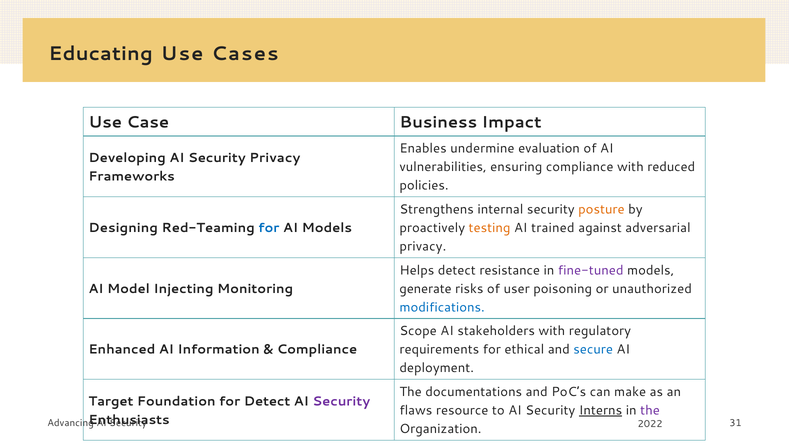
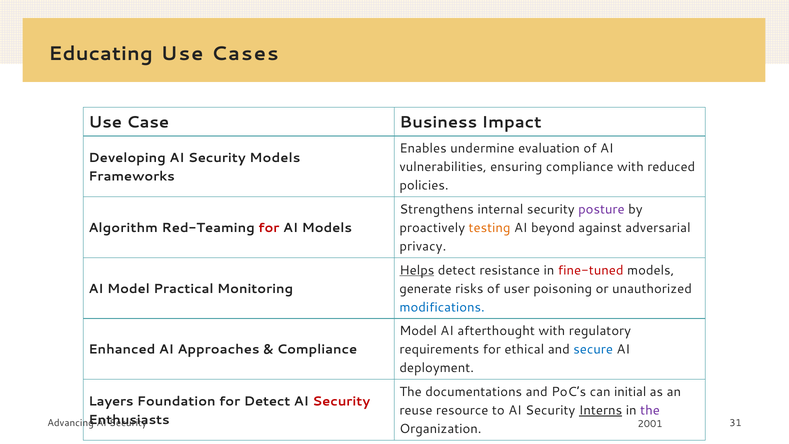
Security Privacy: Privacy -> Models
posture colour: orange -> purple
Designing: Designing -> Algorithm
for at (269, 228) colour: blue -> red
trained: trained -> beyond
Helps underline: none -> present
fine-tuned colour: purple -> red
Injecting: Injecting -> Practical
Scope at (418, 331): Scope -> Model
stakeholders: stakeholders -> afterthought
Information: Information -> Approaches
make: make -> initial
Target: Target -> Layers
Security at (341, 401) colour: purple -> red
flaws: flaws -> reuse
2022: 2022 -> 2001
